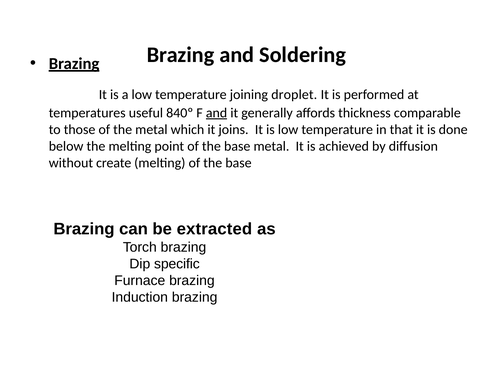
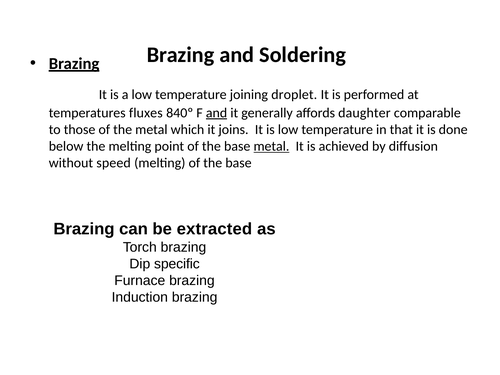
useful: useful -> fluxes
thickness: thickness -> daughter
metal at (271, 146) underline: none -> present
create: create -> speed
